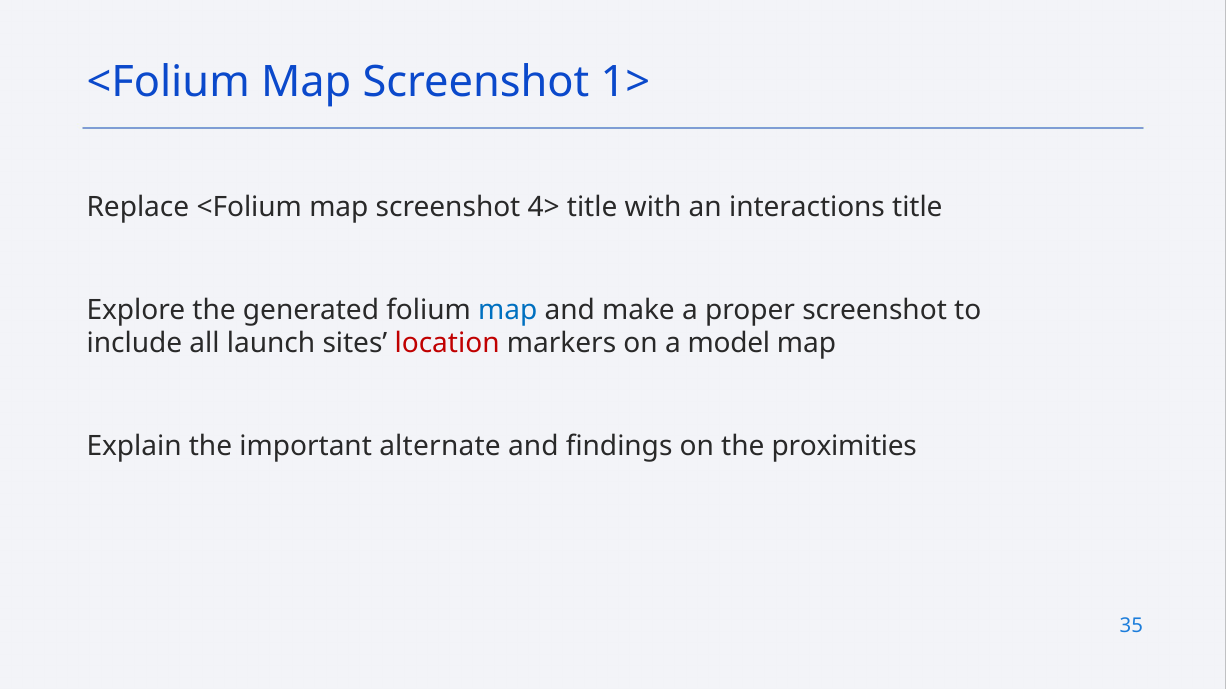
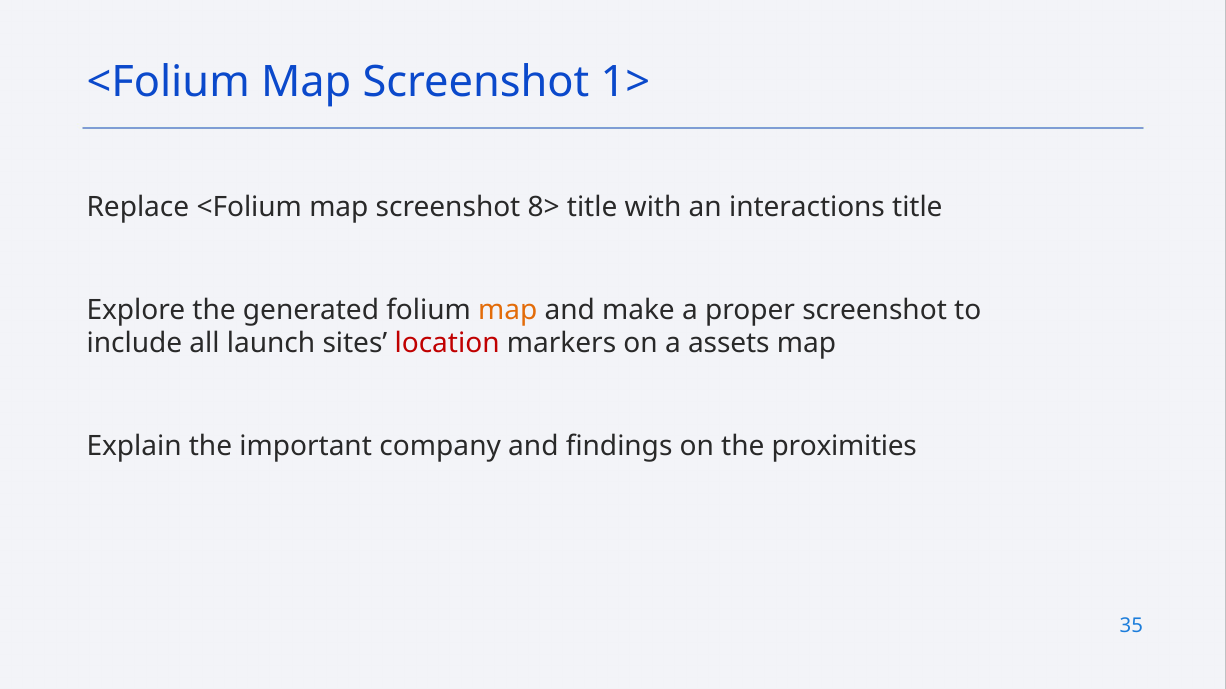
4>: 4> -> 8>
map at (508, 310) colour: blue -> orange
model: model -> assets
alternate: alternate -> company
